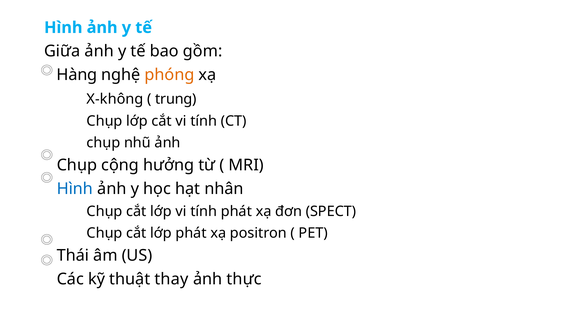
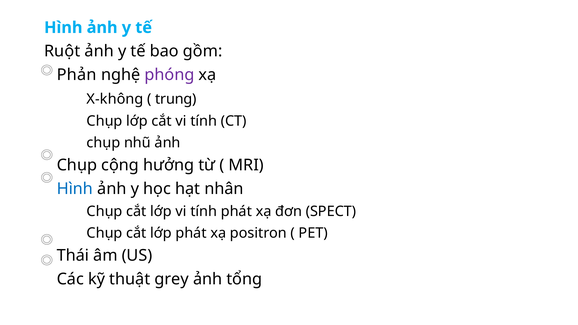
Giữa: Giữa -> Ruột
Hàng: Hàng -> Phản
phóng colour: orange -> purple
thay: thay -> grey
thực: thực -> tổng
